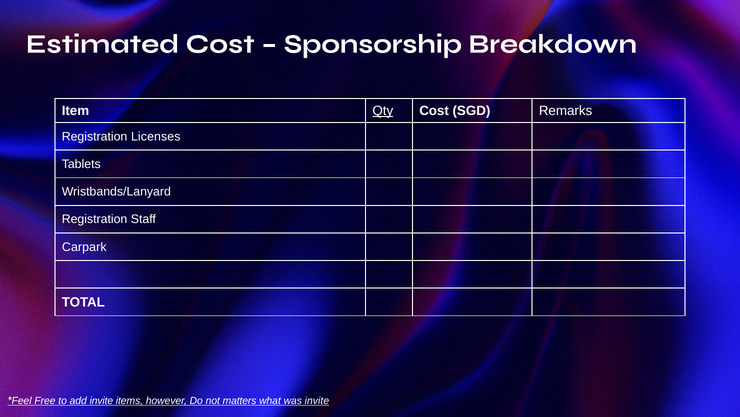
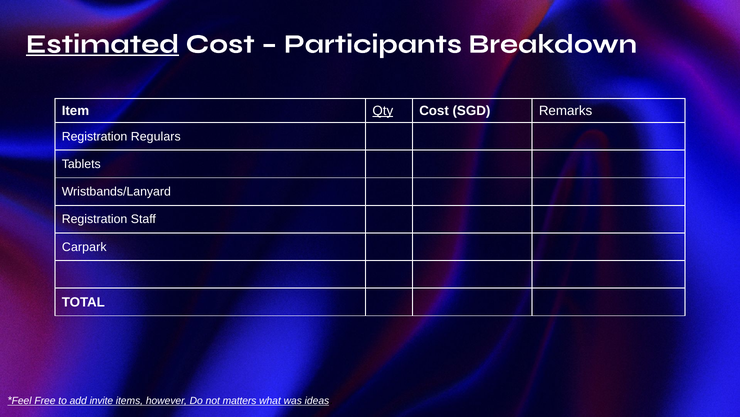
Estimated underline: none -> present
Sponsorship: Sponsorship -> Participants
Licenses: Licenses -> Regulars
was invite: invite -> ideas
